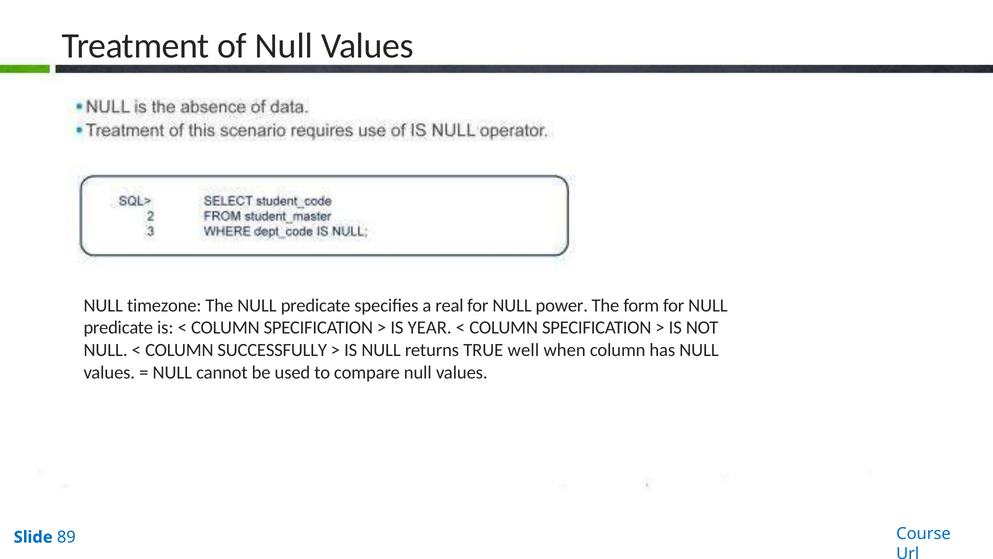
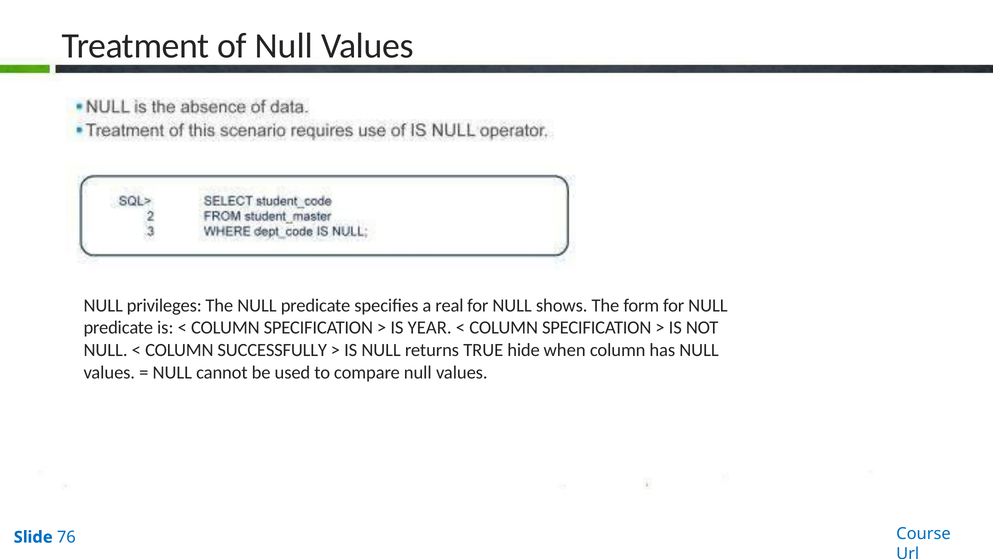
timezone: timezone -> privileges
power: power -> shows
well: well -> hide
89: 89 -> 76
